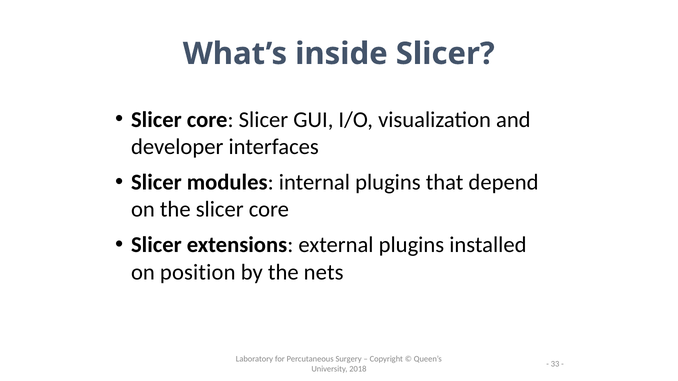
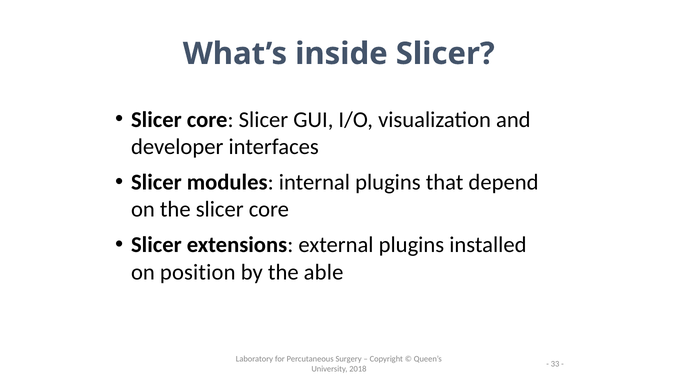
nets: nets -> able
